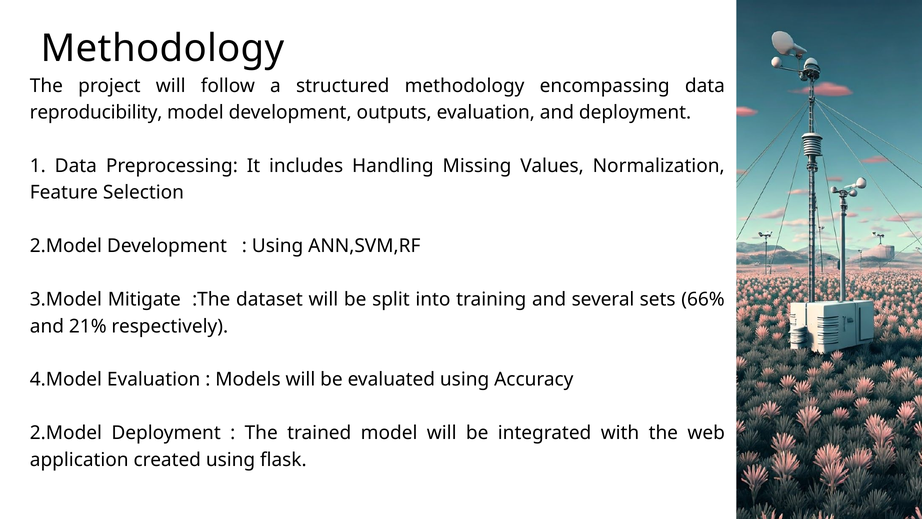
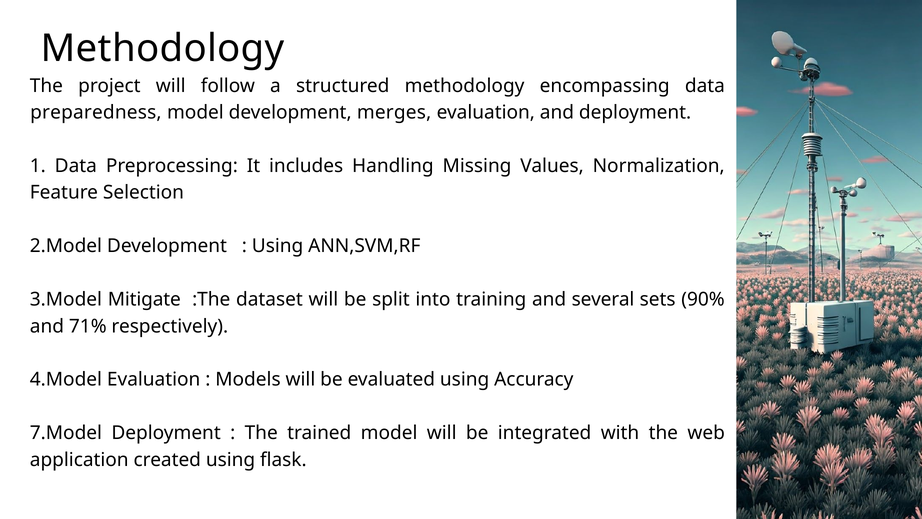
reproducibility: reproducibility -> preparedness
outputs: outputs -> merges
66%: 66% -> 90%
21%: 21% -> 71%
2.Model at (66, 433): 2.Model -> 7.Model
